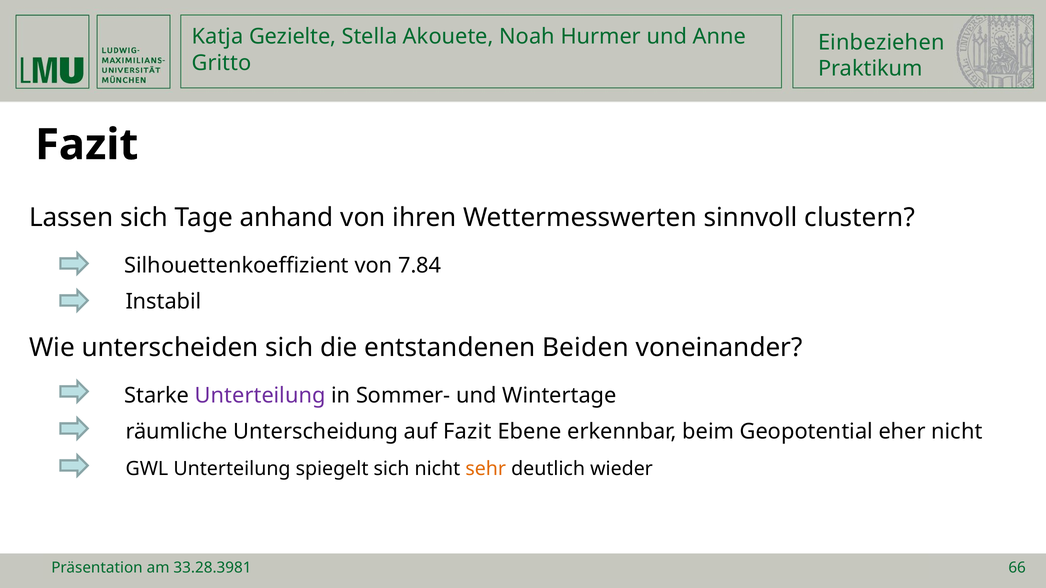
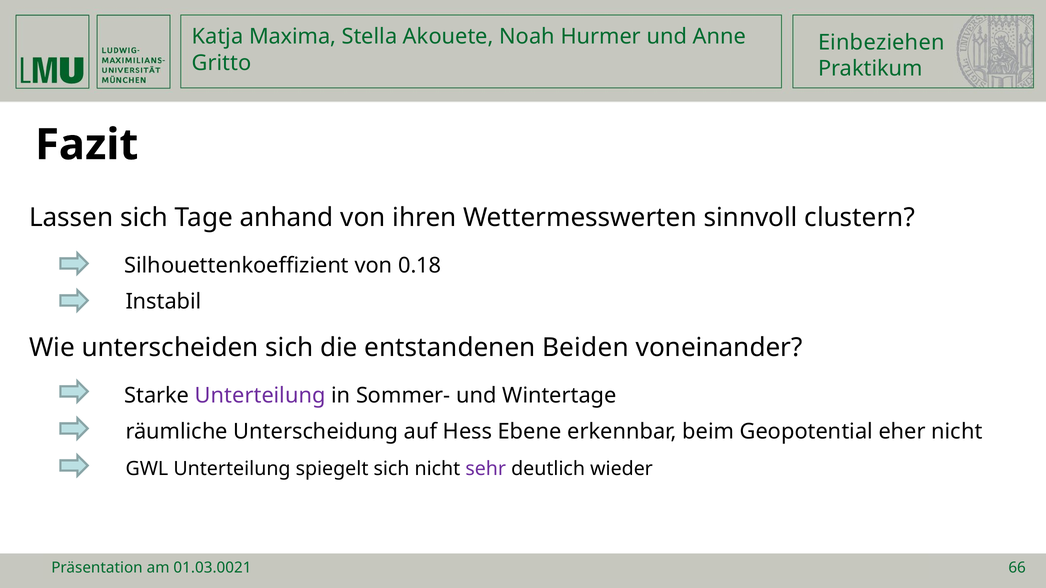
Gezielte: Gezielte -> Maxima
7.84: 7.84 -> 0.18
auf Fazit: Fazit -> Hess
sehr colour: orange -> purple
33.28.3981: 33.28.3981 -> 01.03.0021
